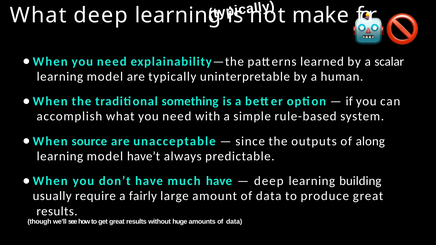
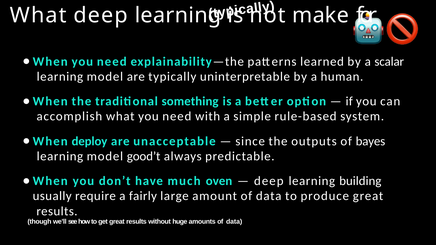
source: source -> deploy
along: along -> bayes
have’t: have’t -> good’t
much have: have -> oven
